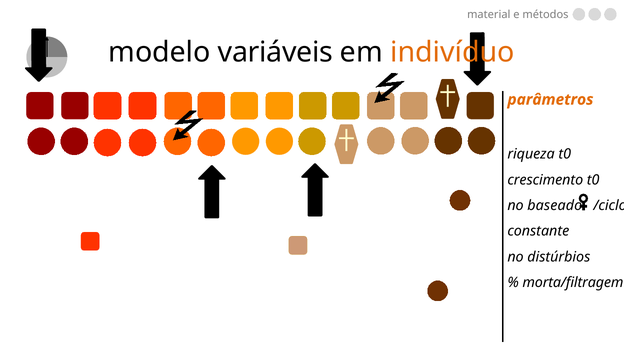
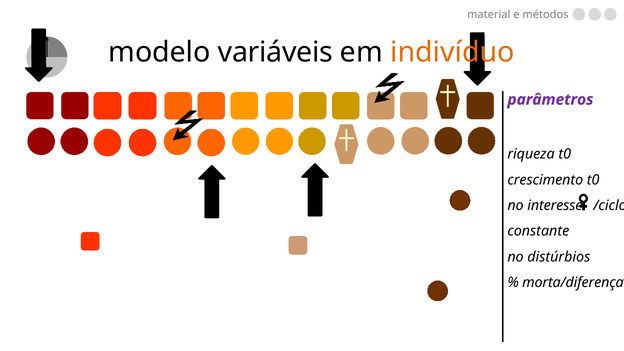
parâmetros colour: orange -> purple
baseado: baseado -> interesse
morta/filtragem: morta/filtragem -> morta/diferença
